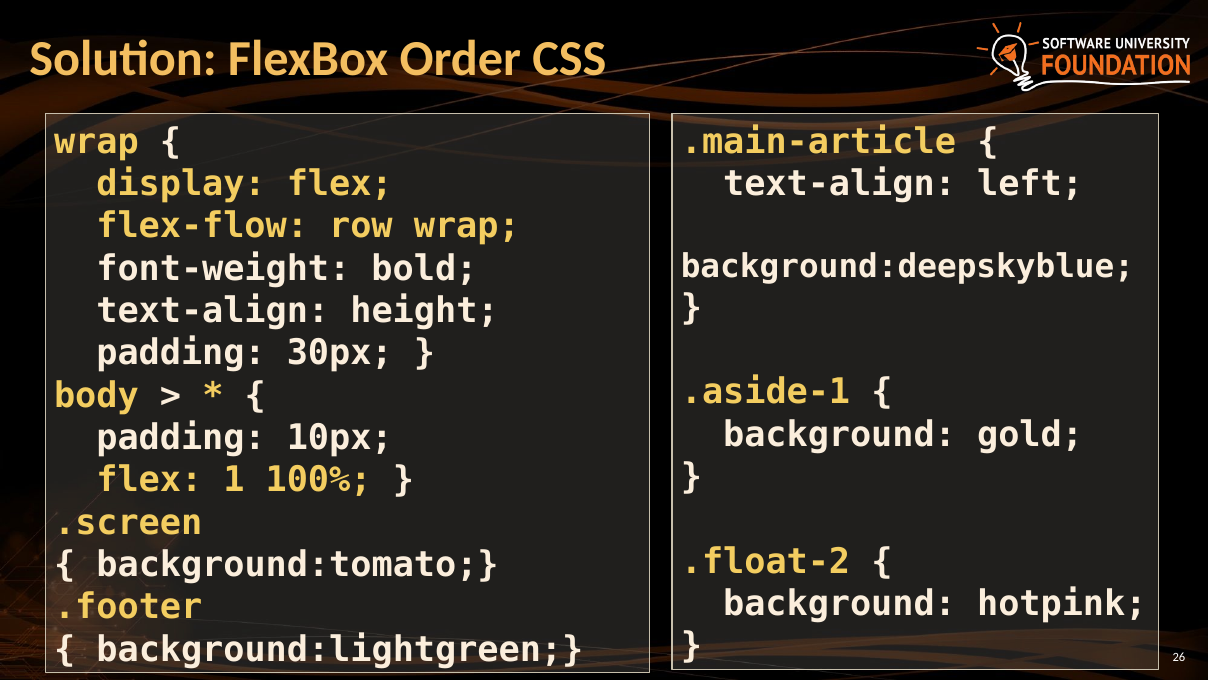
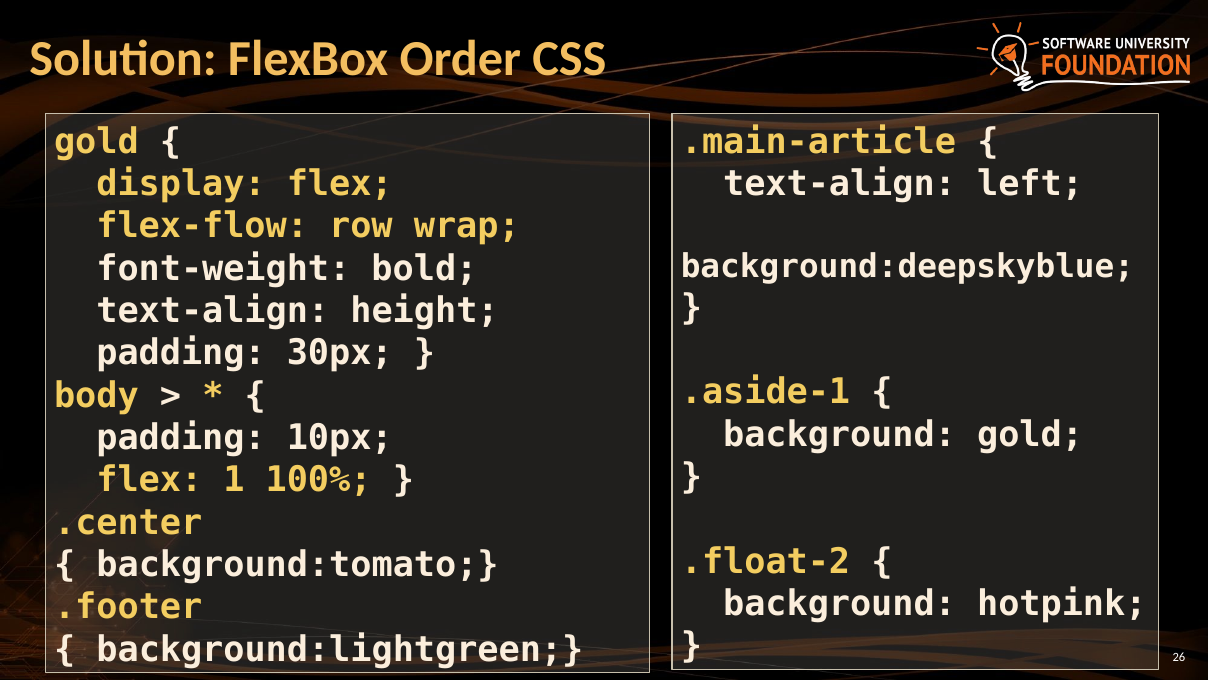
wrap at (96, 141): wrap -> gold
.screen: .screen -> .center
